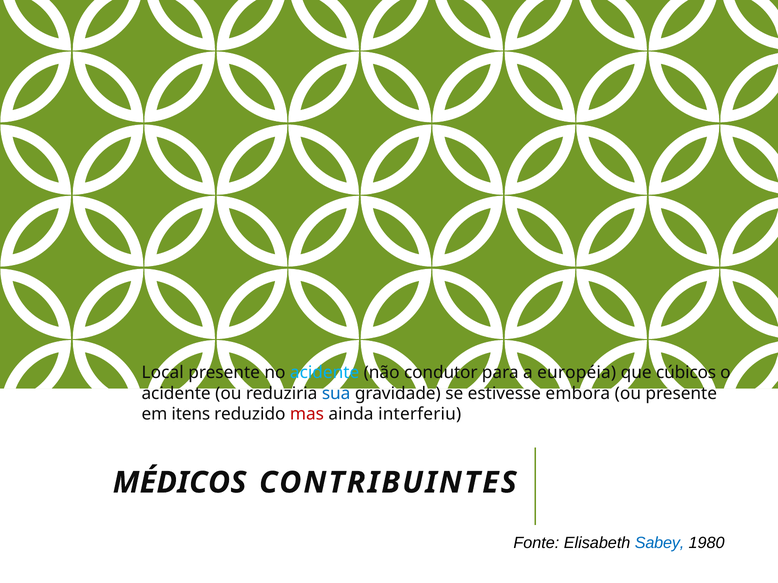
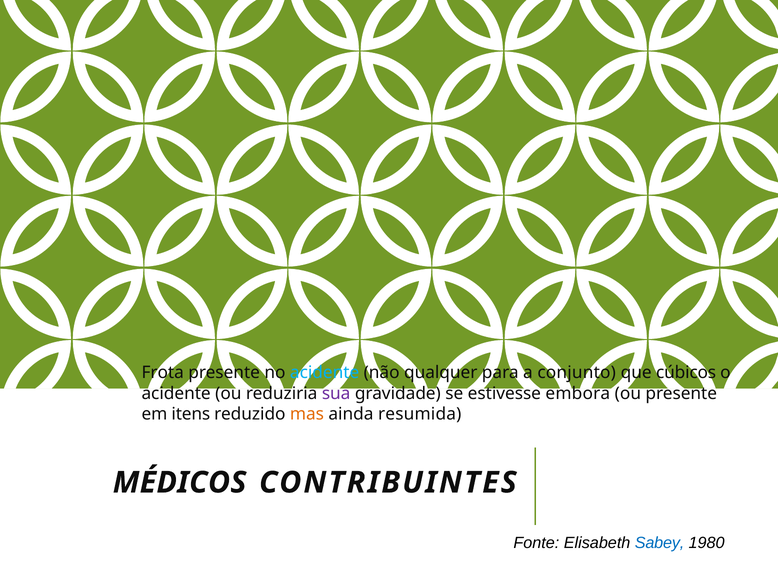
Local: Local -> Frota
condutor: condutor -> qualquer
européia: européia -> conjunto
sua colour: blue -> purple
mas colour: red -> orange
interferiu: interferiu -> resumida
